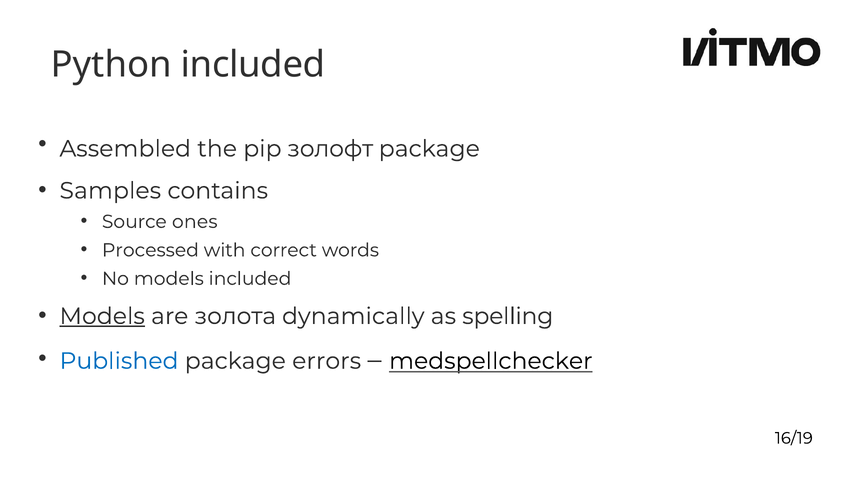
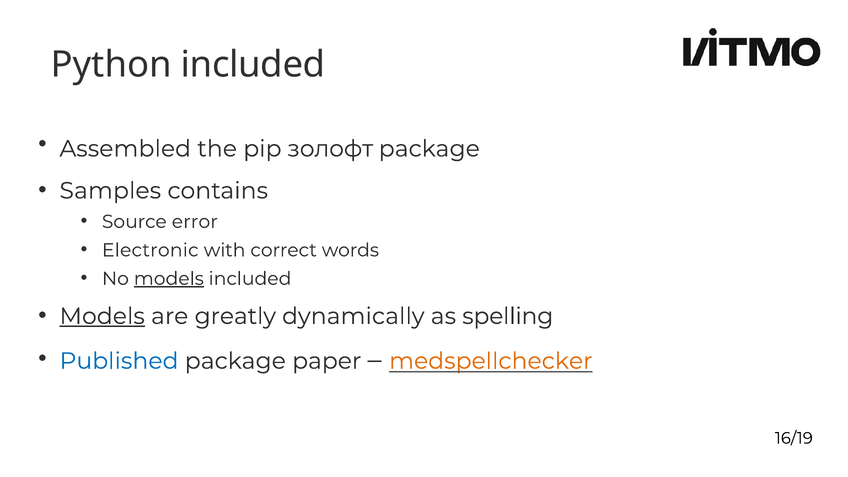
ones: ones -> error
Processed: Processed -> Electronic
models at (169, 279) underline: none -> present
золота: золота -> greatly
errors: errors -> paper
medspellchecker colour: black -> orange
